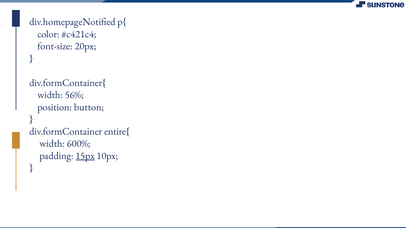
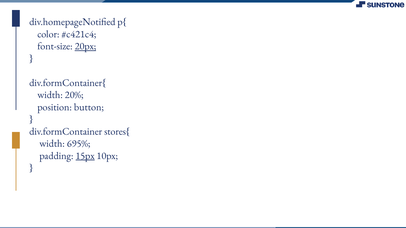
20px underline: none -> present
56%: 56% -> 20%
entire{: entire{ -> stores{
600%: 600% -> 695%
